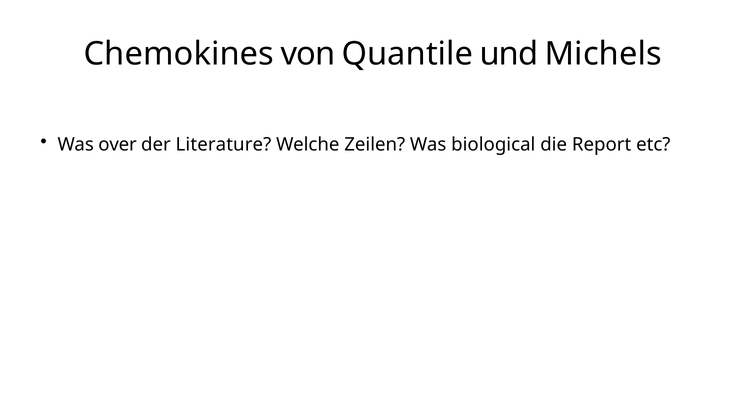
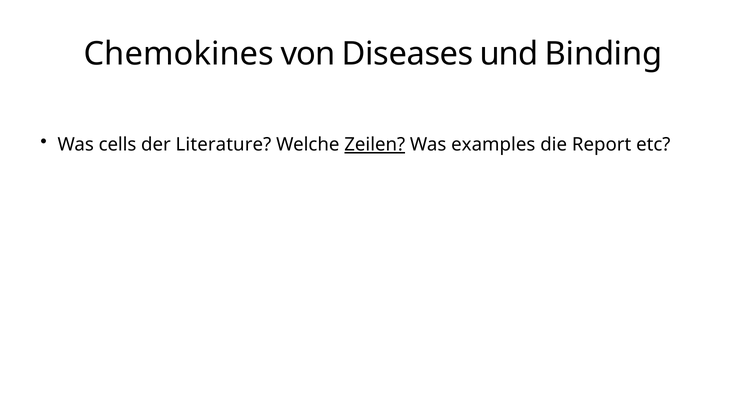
Quantile: Quantile -> Diseases
Michels: Michels -> Binding
over: over -> cells
Zeilen underline: none -> present
biological: biological -> examples
